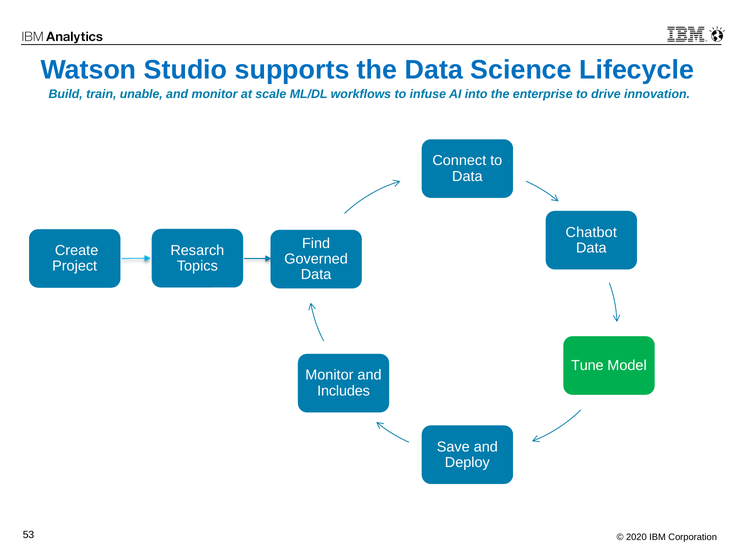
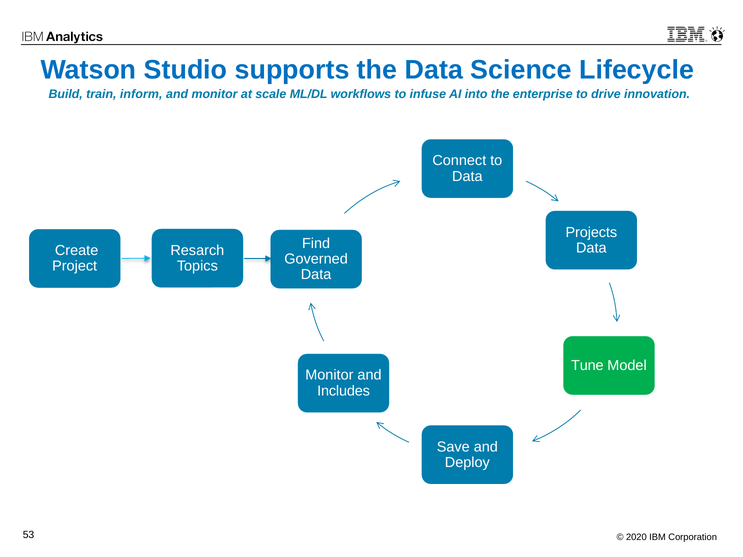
unable: unable -> inform
Chatbot: Chatbot -> Projects
